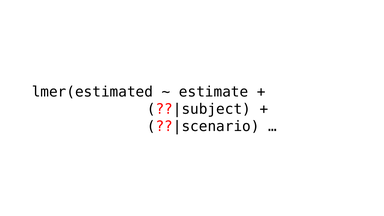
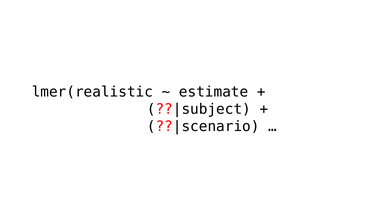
lmer(estimated: lmer(estimated -> lmer(realistic
